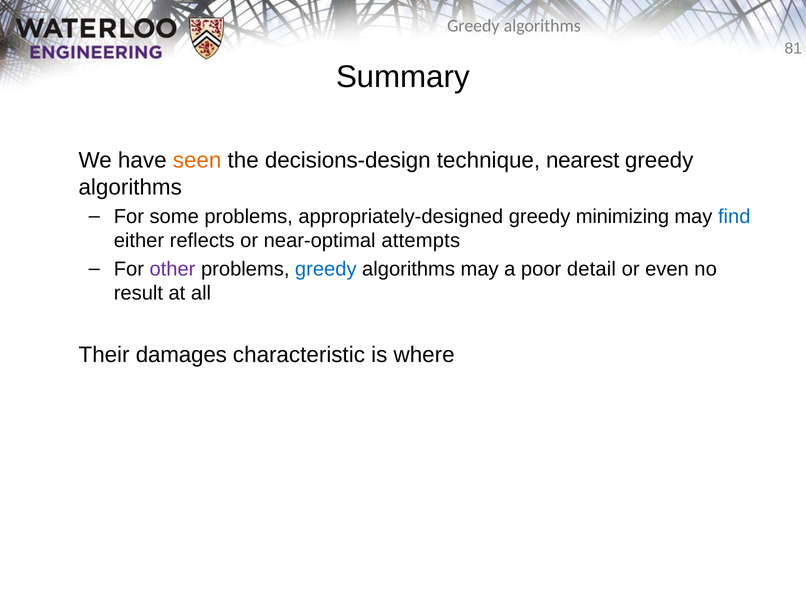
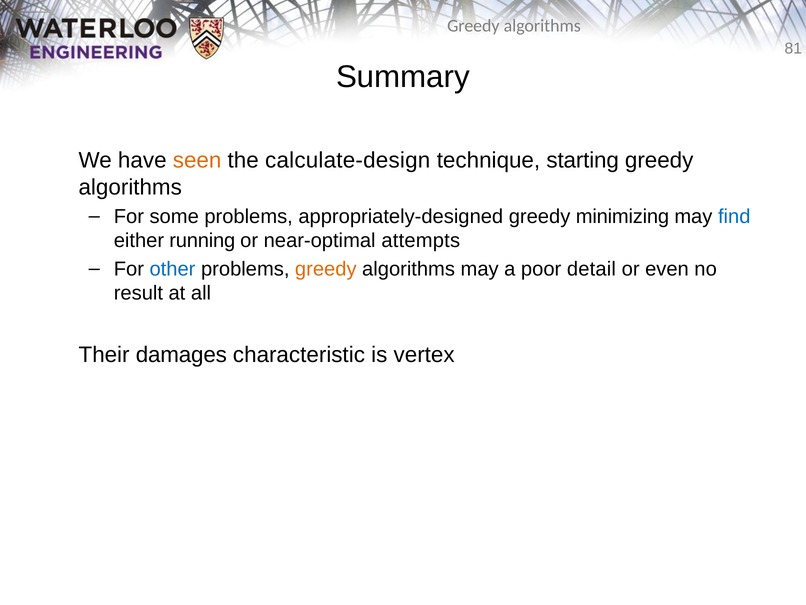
decisions-design: decisions-design -> calculate-design
nearest: nearest -> starting
reflects: reflects -> running
other colour: purple -> blue
greedy at (326, 269) colour: blue -> orange
where: where -> vertex
